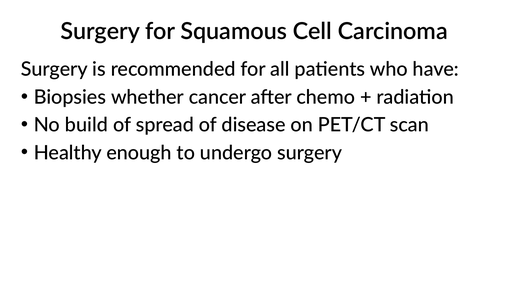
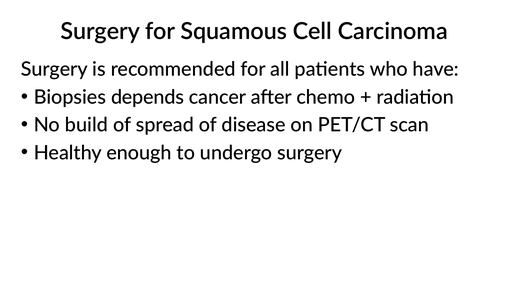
whether: whether -> depends
